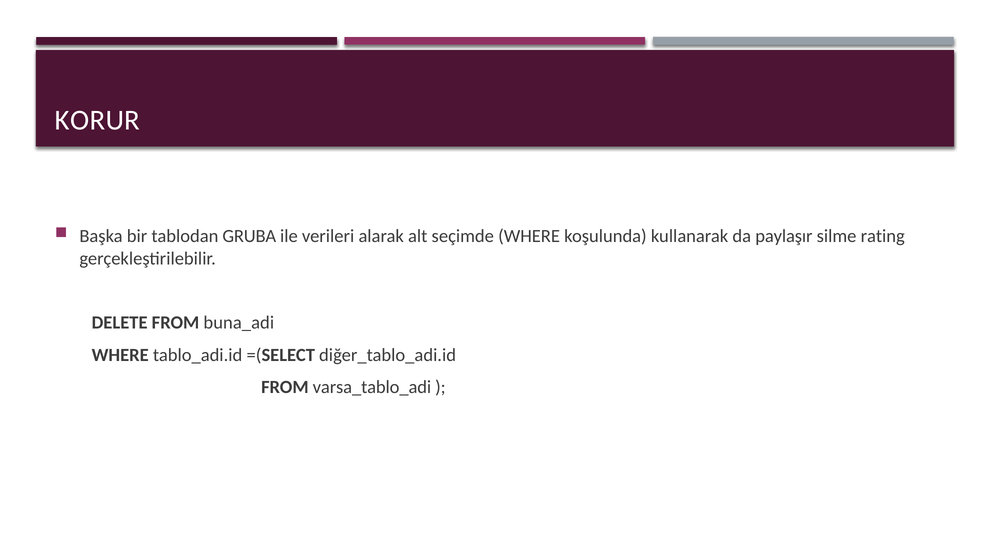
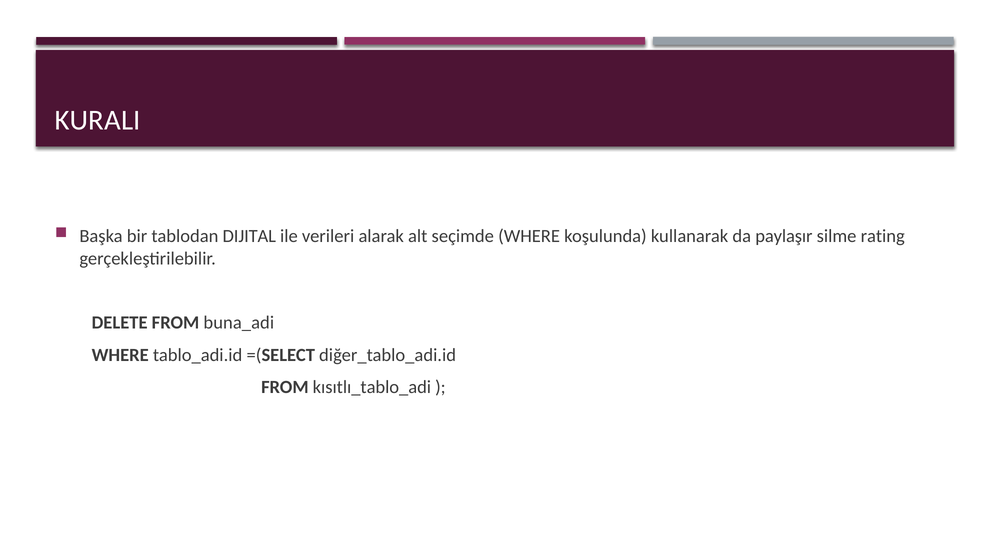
KORUR: KORUR -> KURALI
GRUBA: GRUBA -> DIJITAL
varsa_tablo_adi: varsa_tablo_adi -> kısıtlı_tablo_adi
